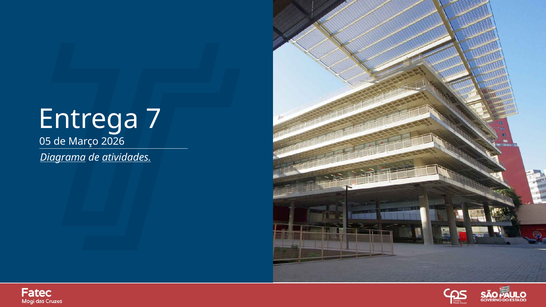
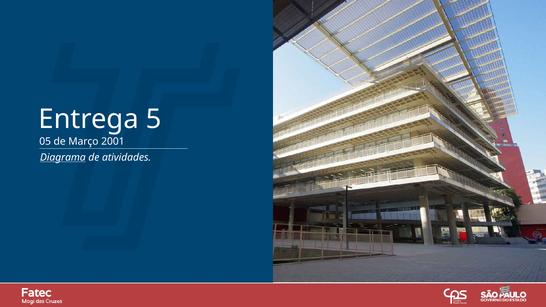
7: 7 -> 5
2026: 2026 -> 2001
atividades underline: present -> none
